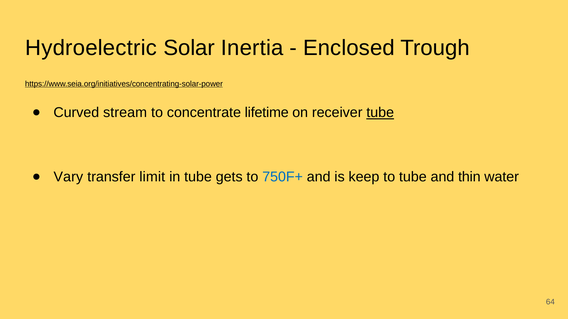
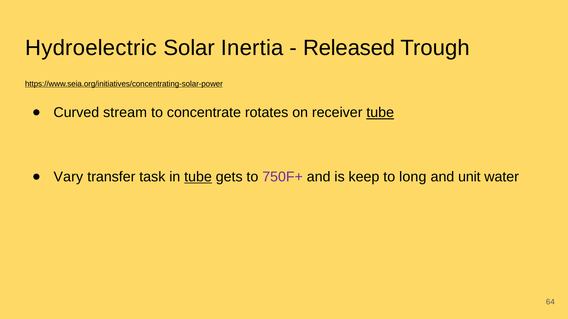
Enclosed: Enclosed -> Released
lifetime: lifetime -> rotates
limit: limit -> task
tube at (198, 177) underline: none -> present
750F+ colour: blue -> purple
to tube: tube -> long
thin: thin -> unit
